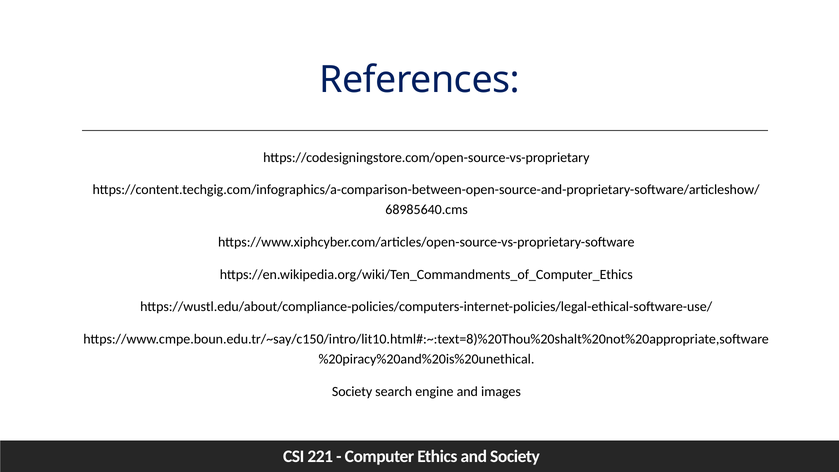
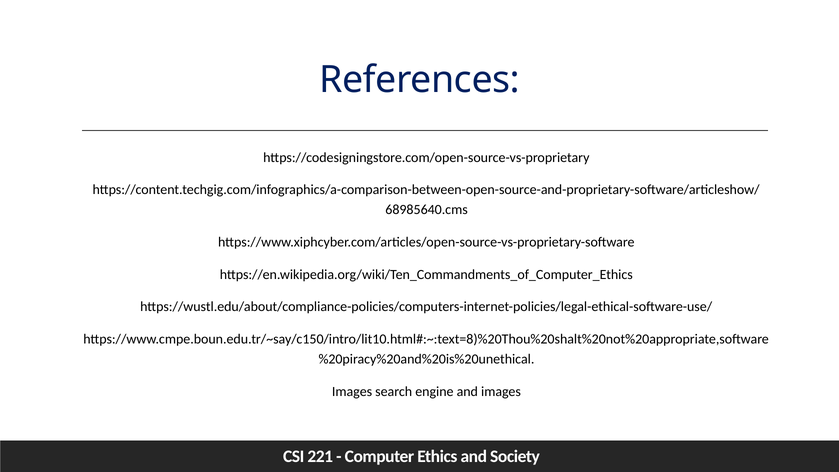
Society at (352, 392): Society -> Images
